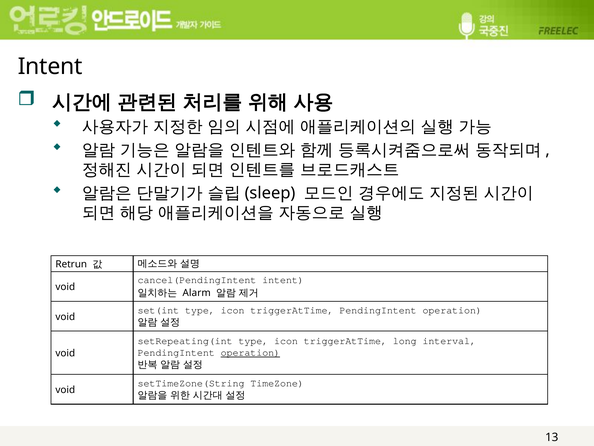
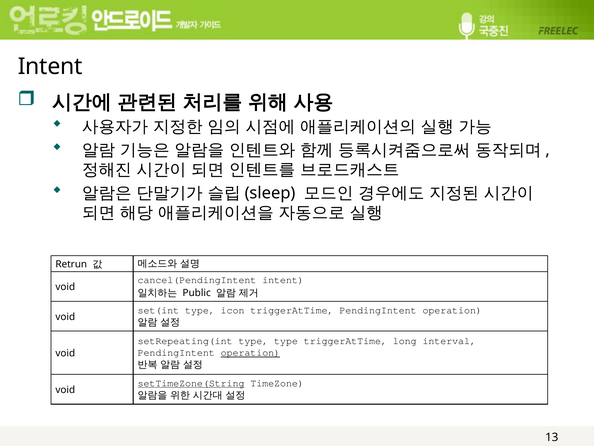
Alarm: Alarm -> Public
setRepeating(int type icon: icon -> type
setTimeZone(String underline: none -> present
